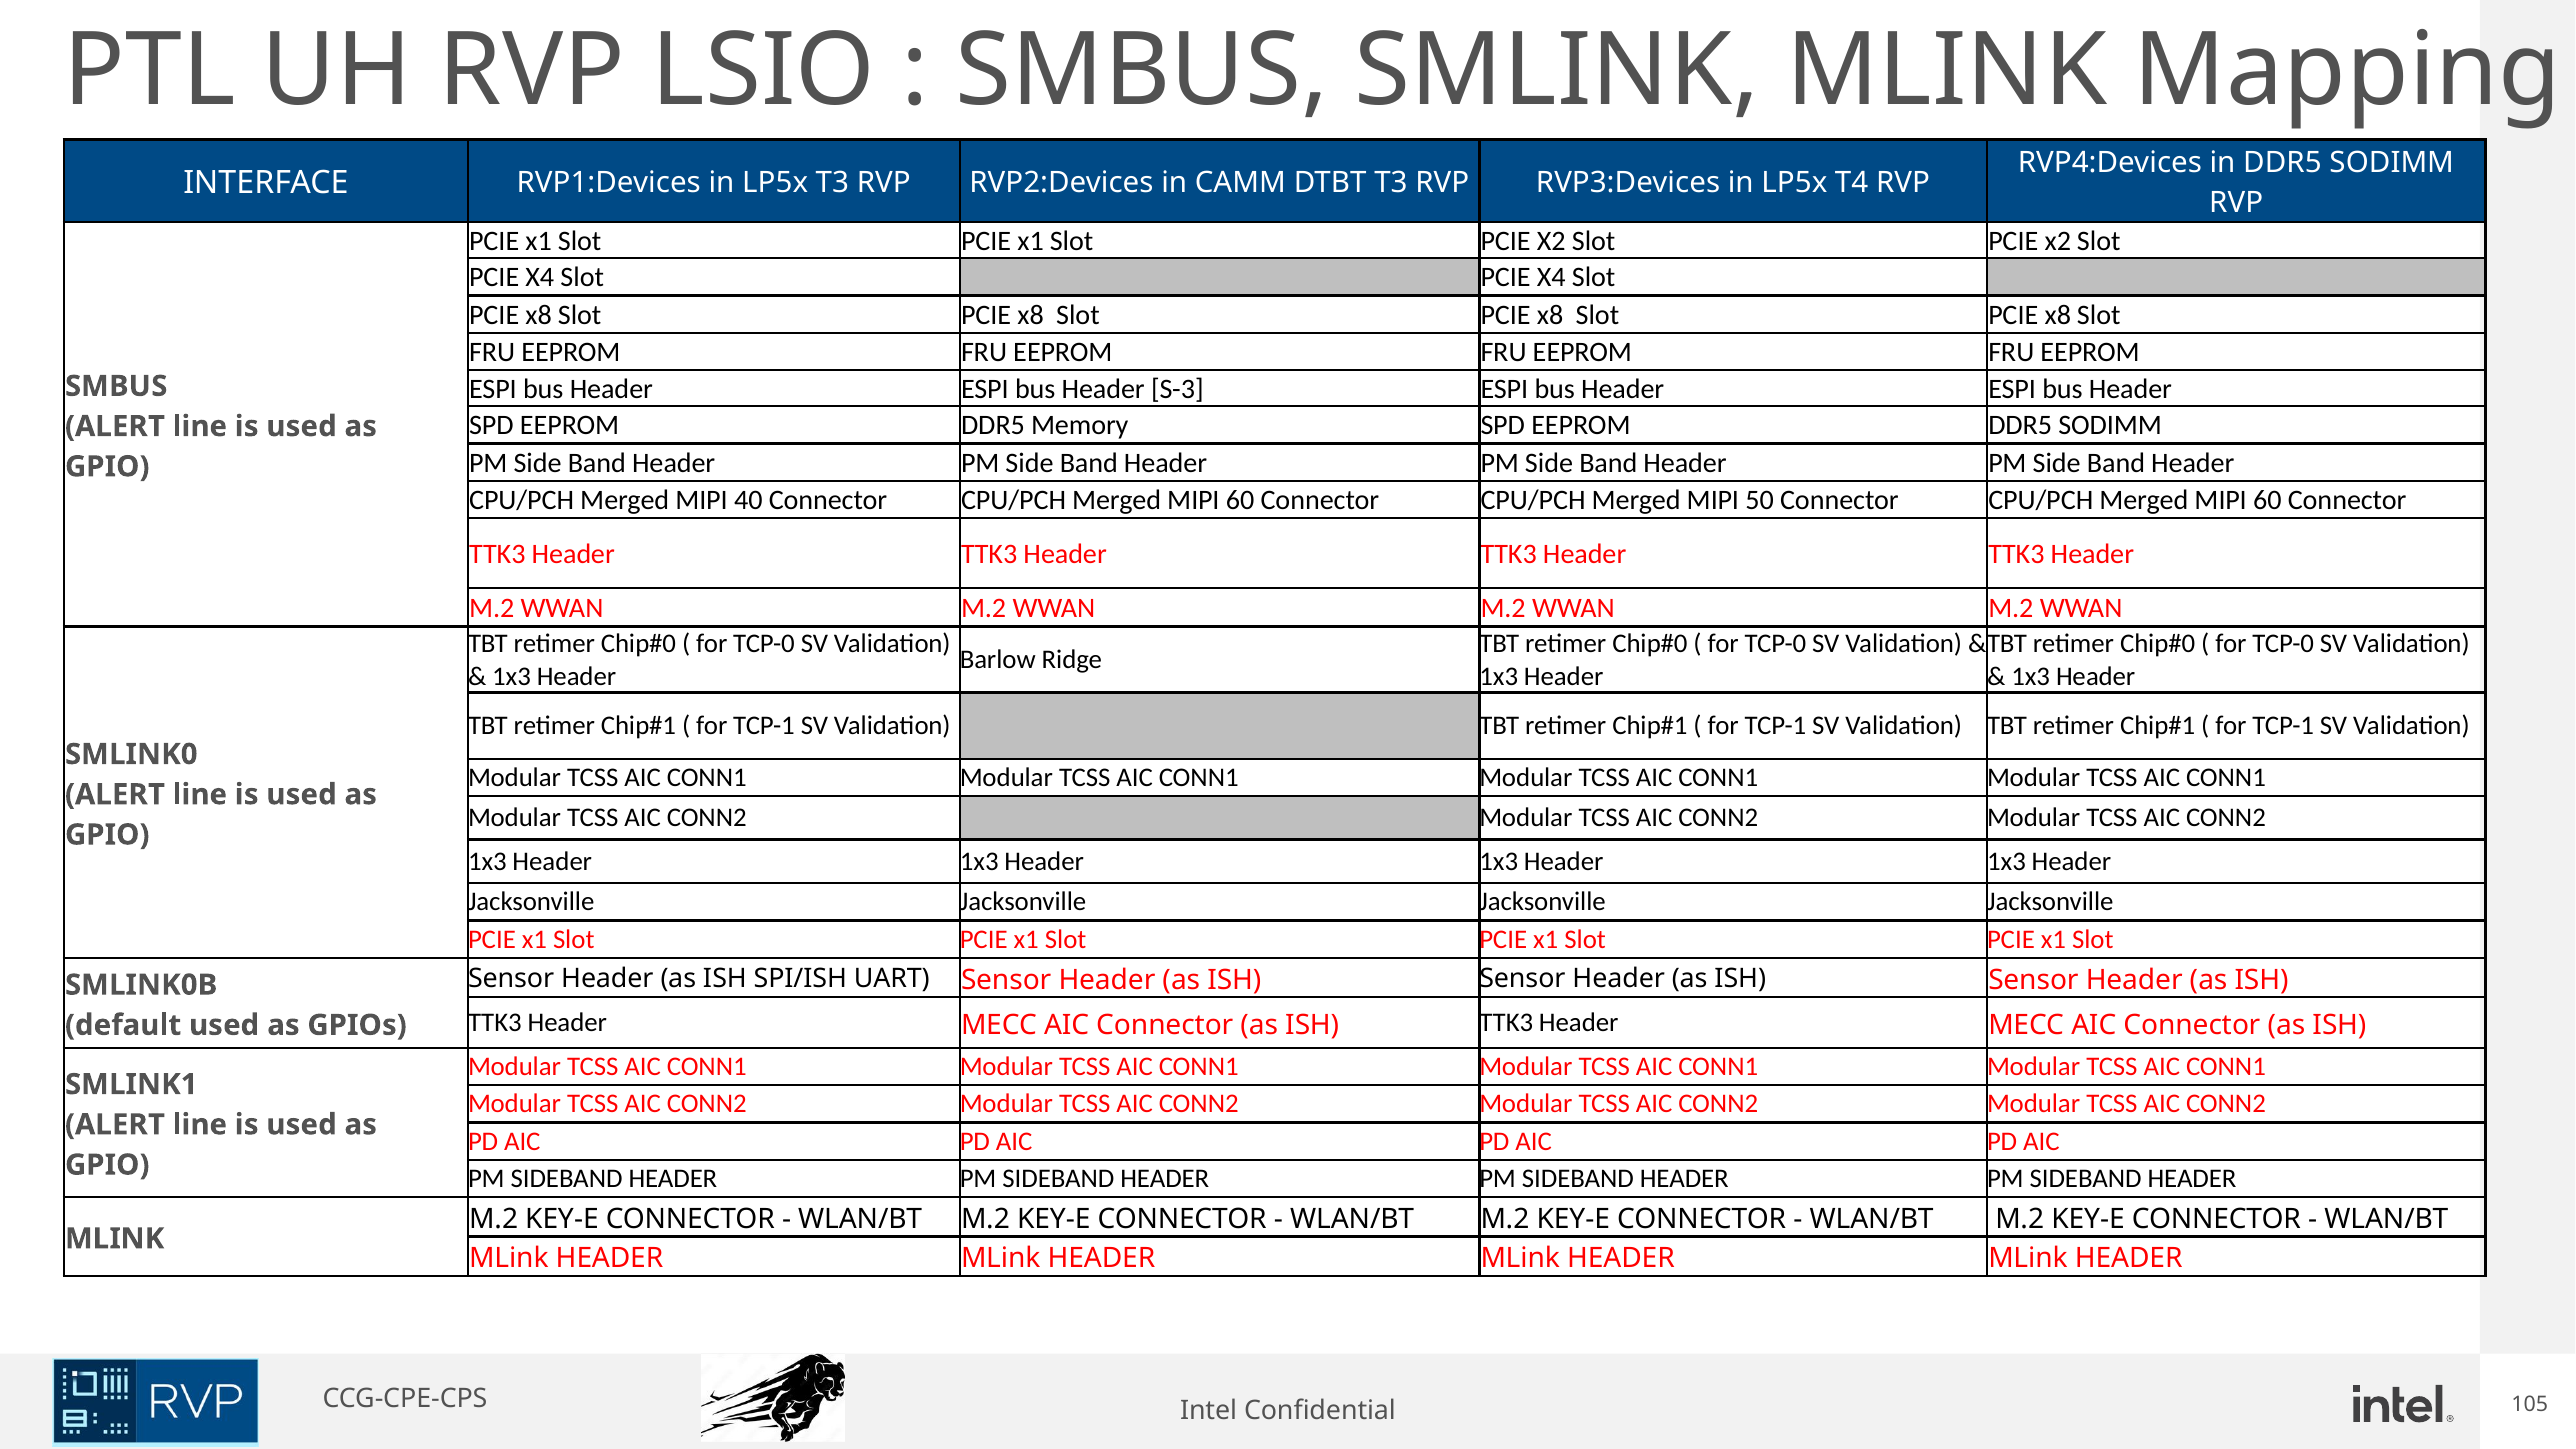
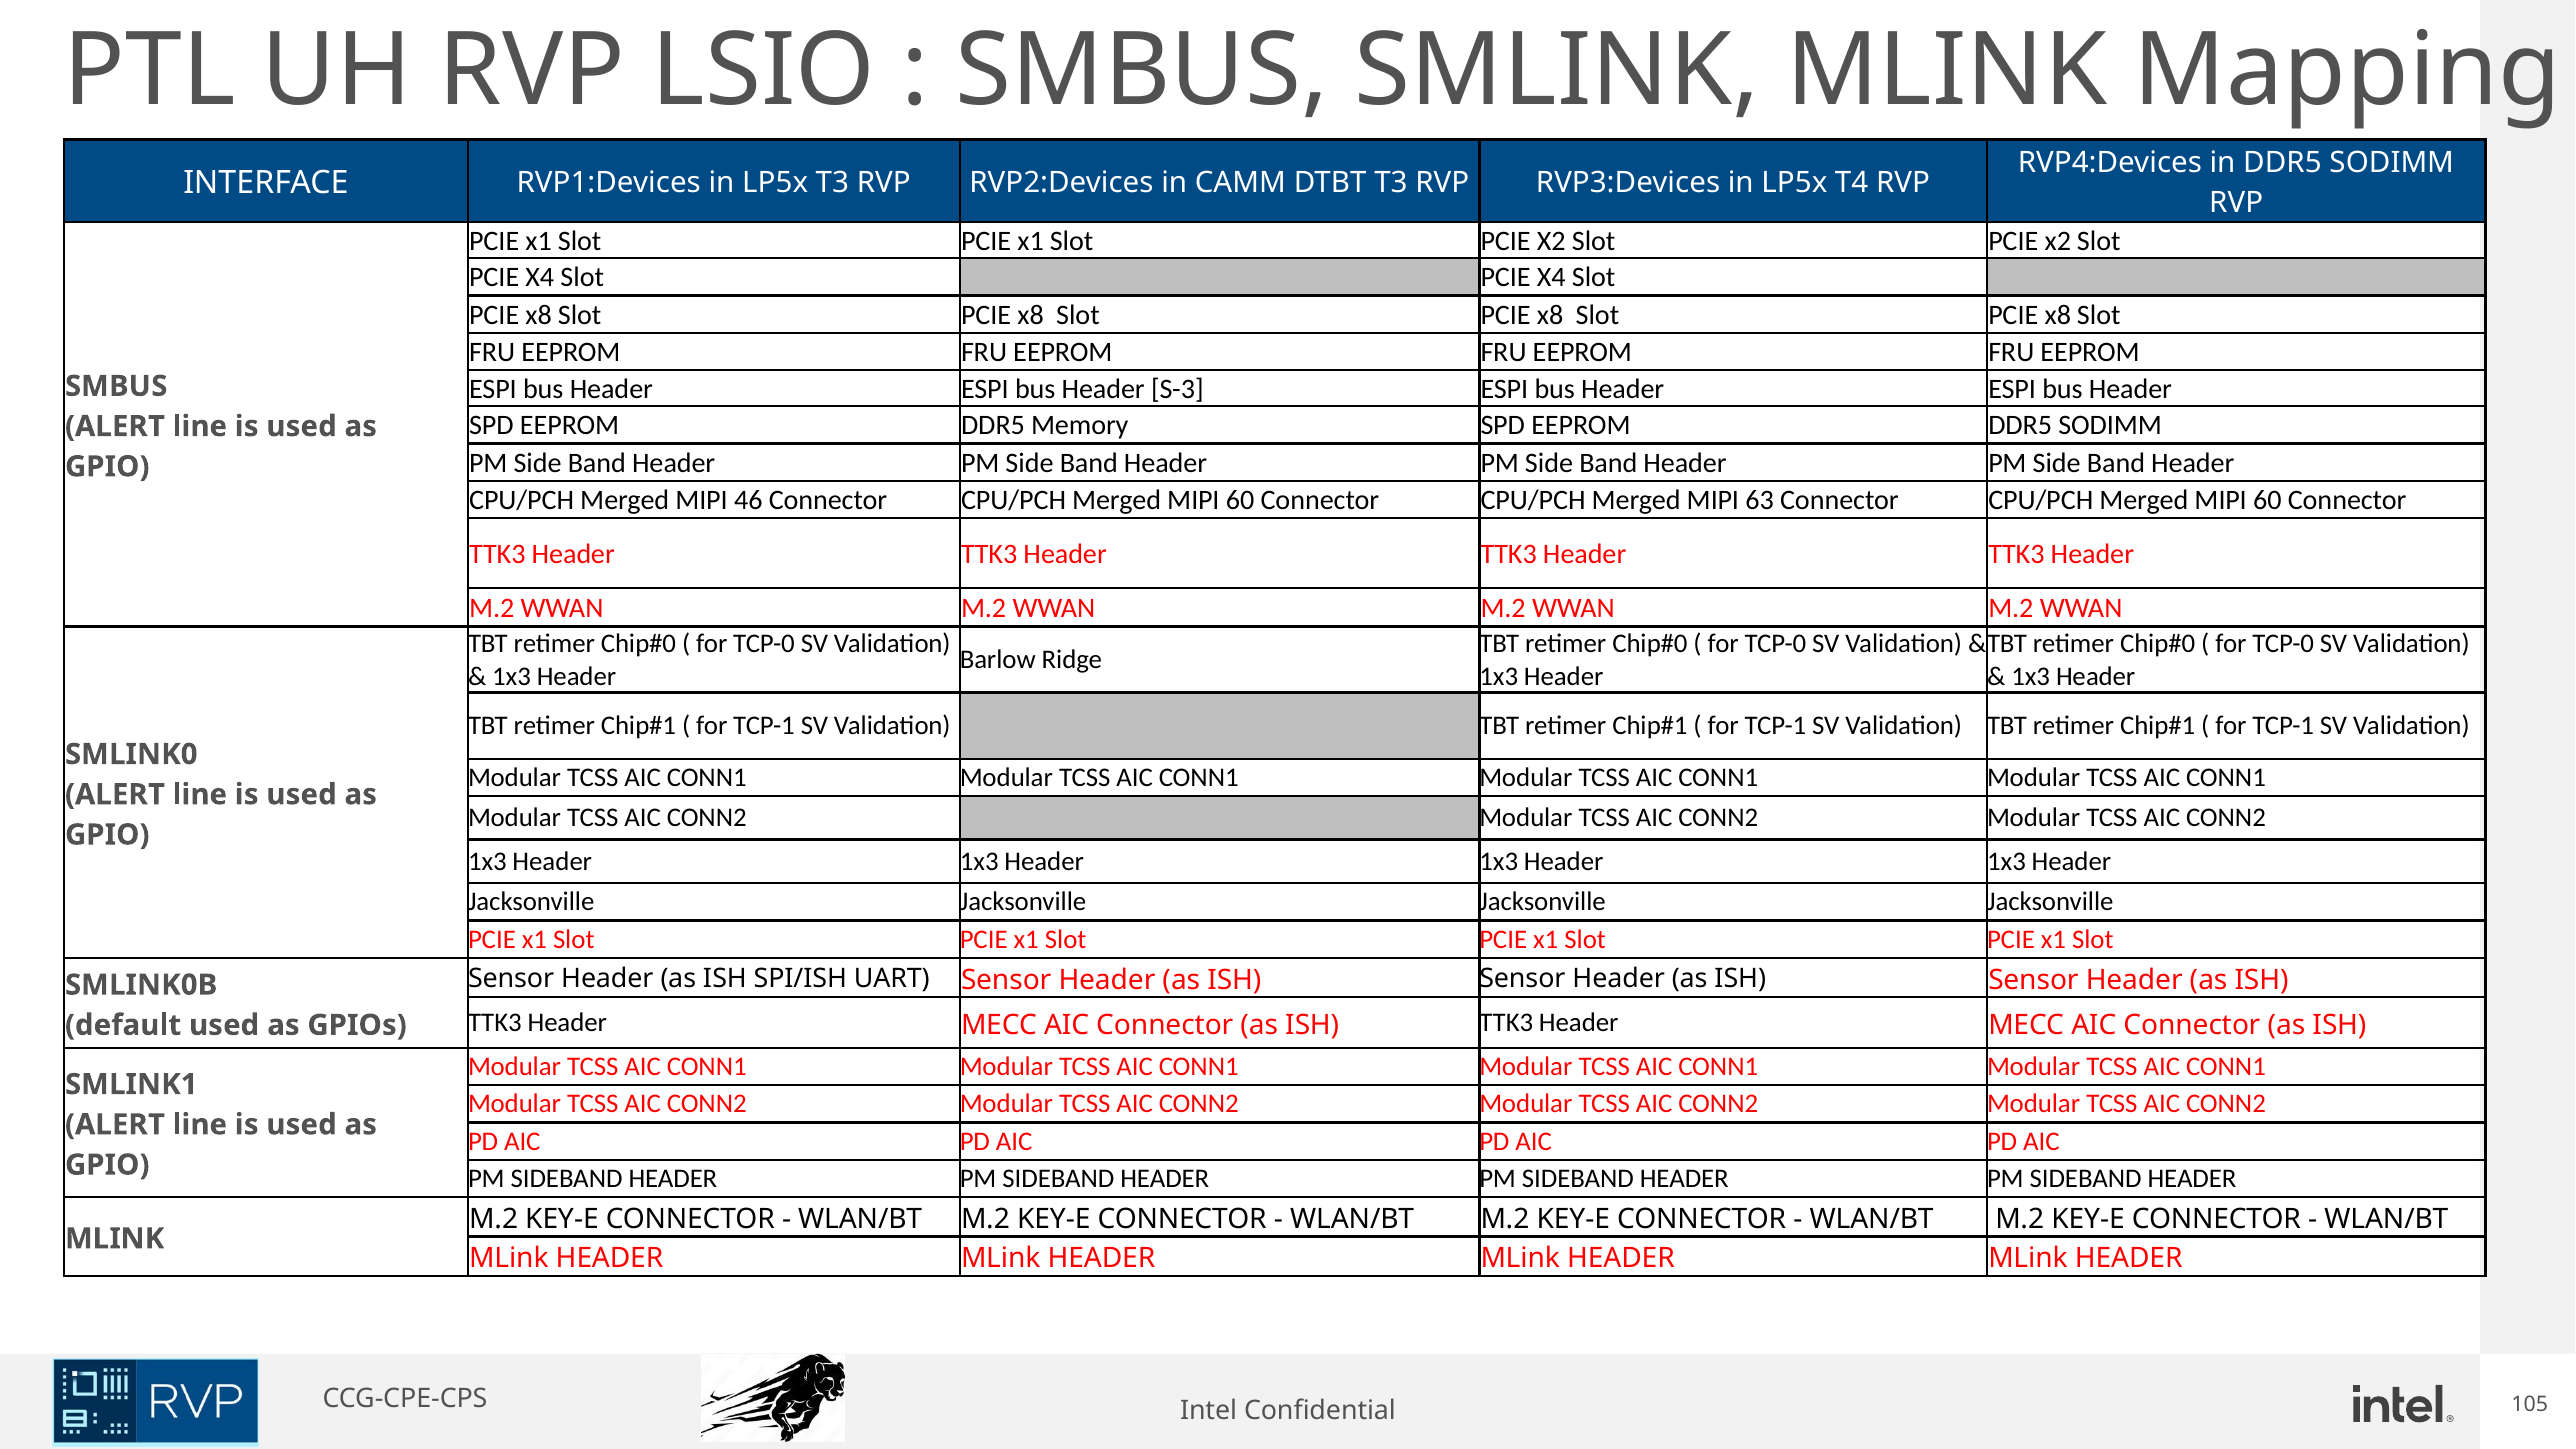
40: 40 -> 46
50: 50 -> 63
